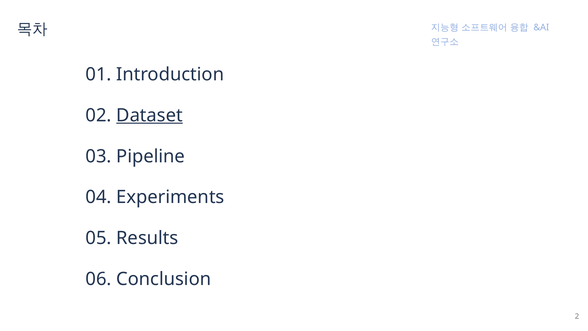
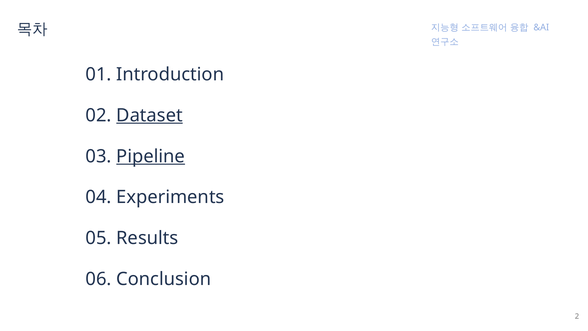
Pipeline underline: none -> present
